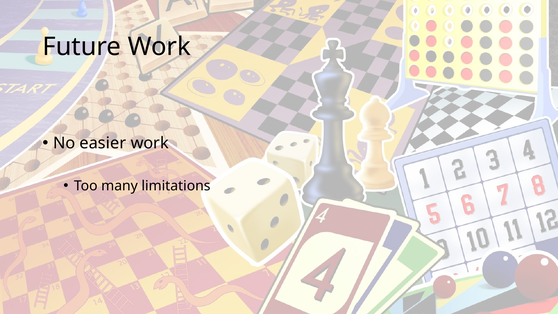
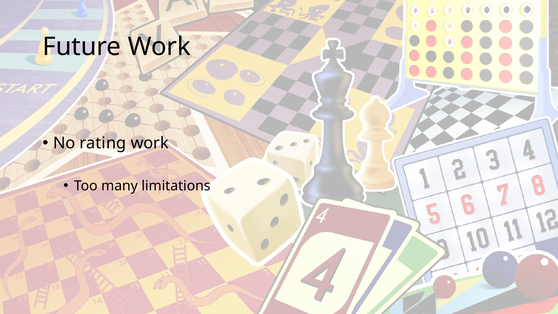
easier: easier -> rating
